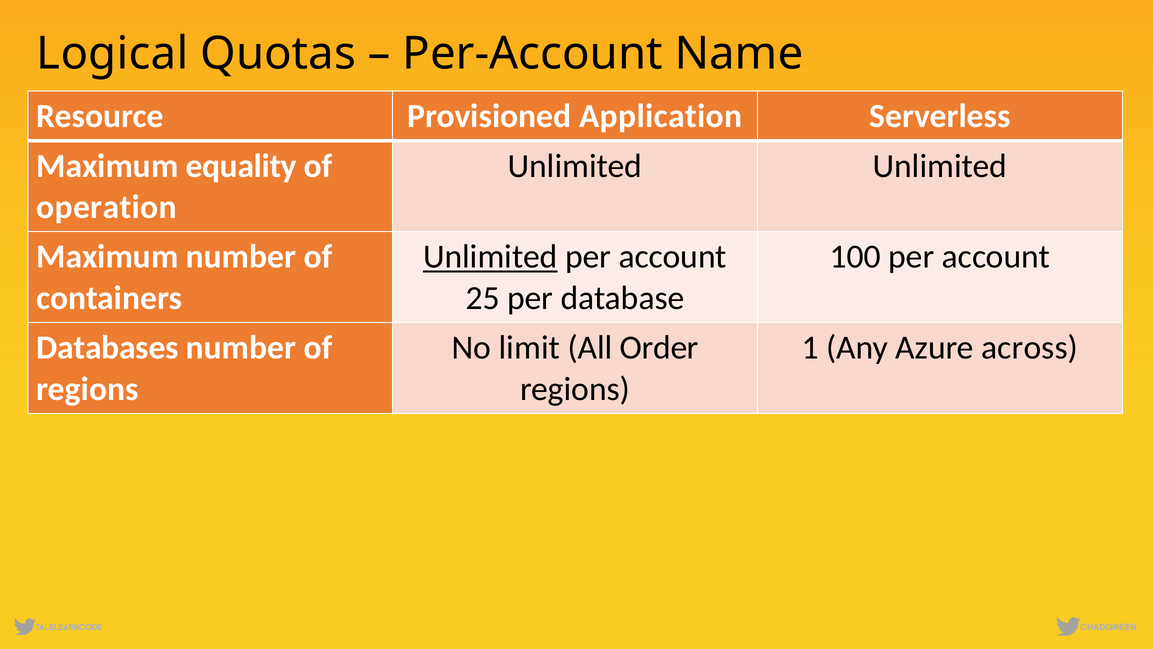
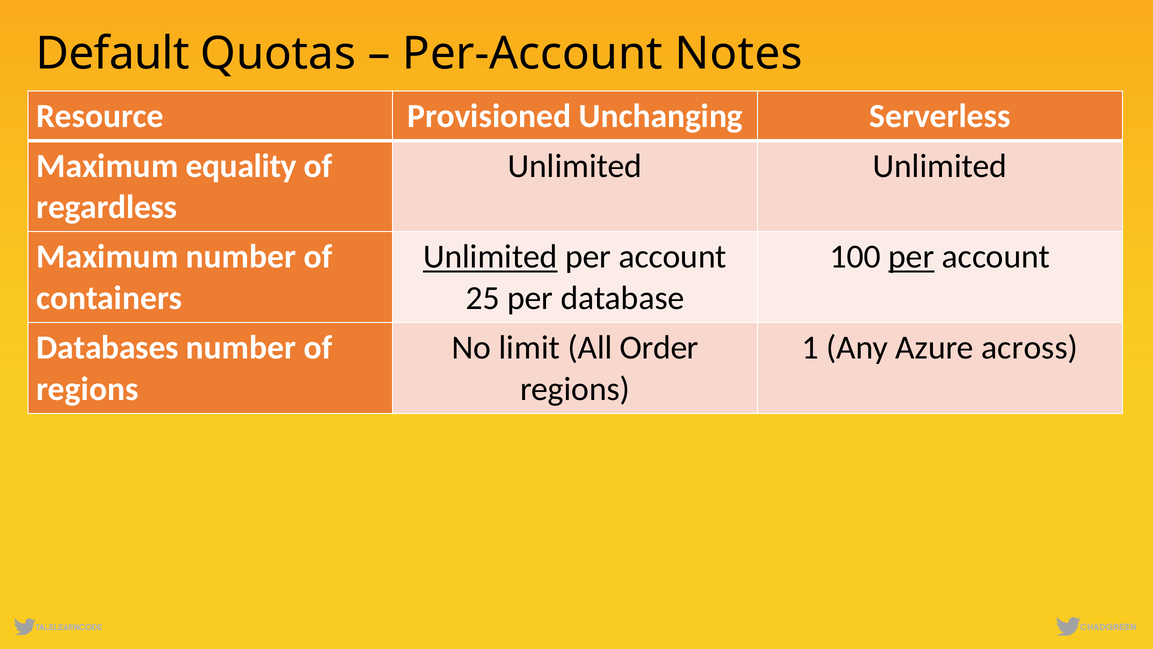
Logical: Logical -> Default
Name: Name -> Notes
Application: Application -> Unchanging
operation: operation -> regardless
per at (911, 257) underline: none -> present
